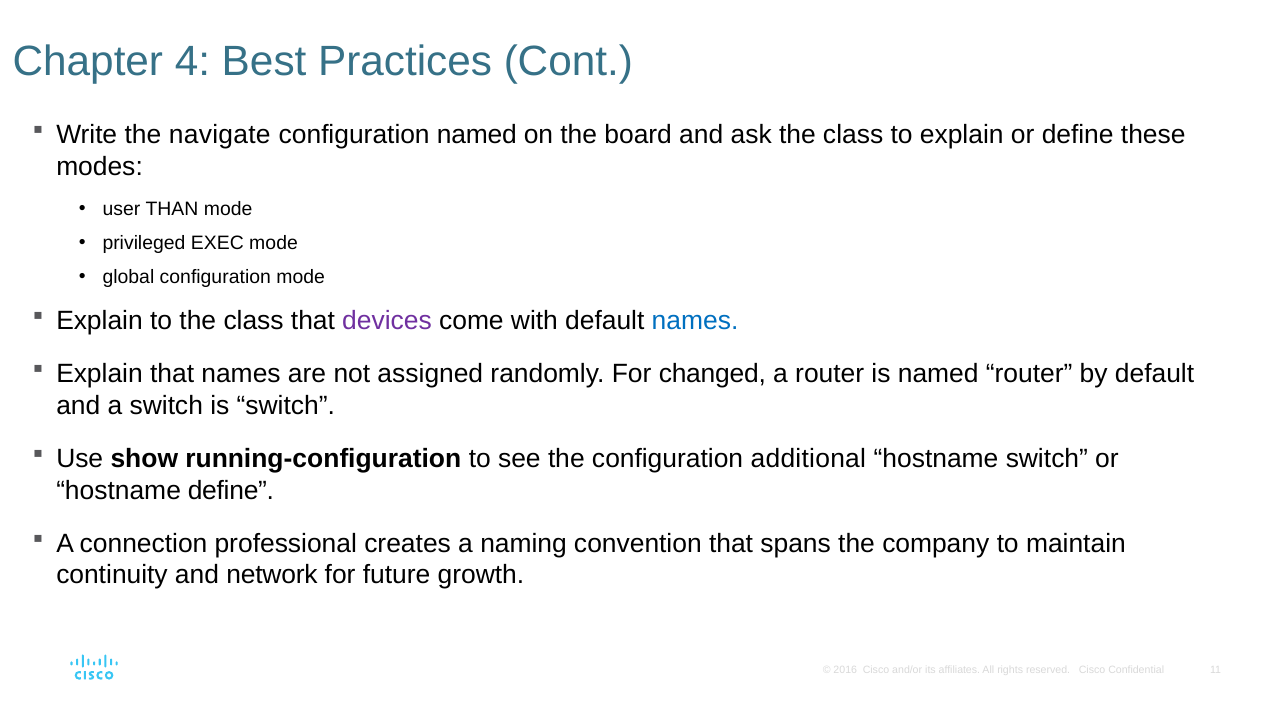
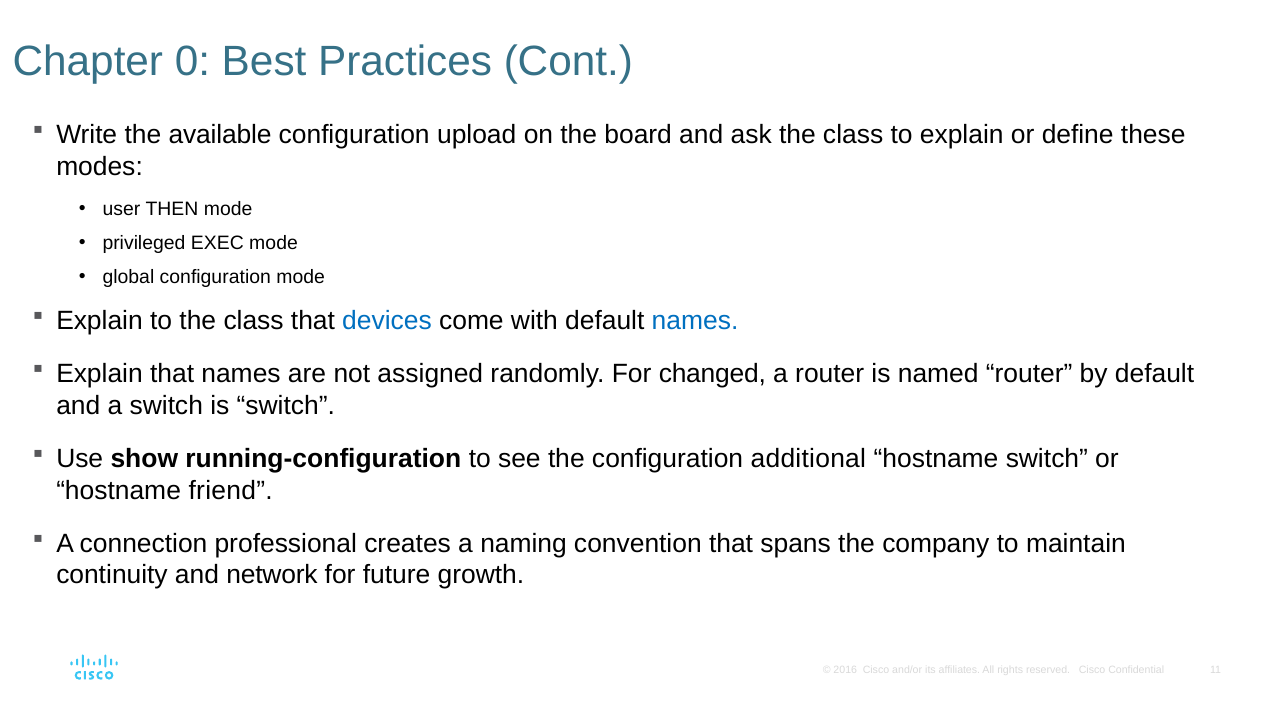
4: 4 -> 0
navigate: navigate -> available
configuration named: named -> upload
THAN: THAN -> THEN
devices colour: purple -> blue
hostname define: define -> friend
